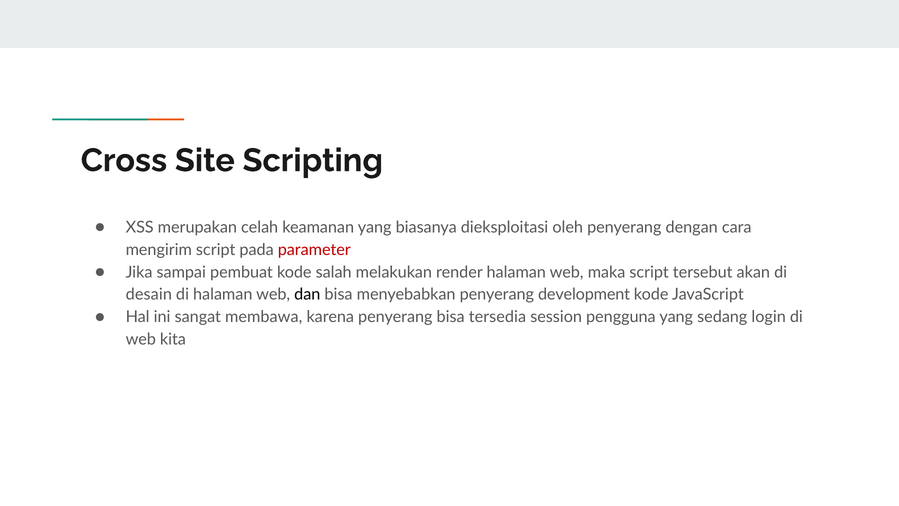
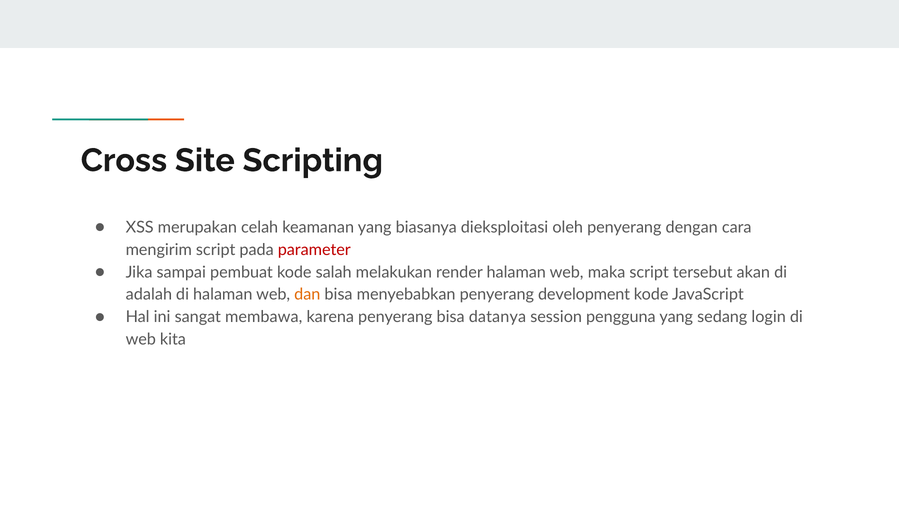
desain: desain -> adalah
dan colour: black -> orange
tersedia: tersedia -> datanya
